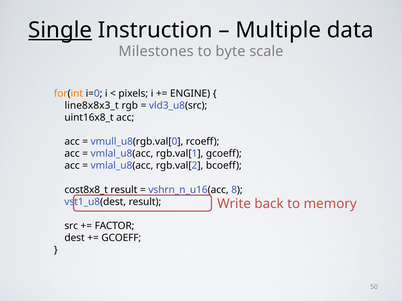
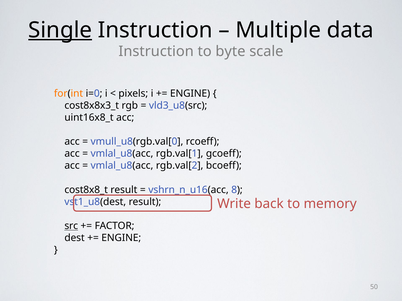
Milestones at (156, 52): Milestones -> Instruction
line8x8x3_t: line8x8x3_t -> cost8x8x3_t
src underline: none -> present
GCOEFF at (121, 238): GCOEFF -> ENGINE
